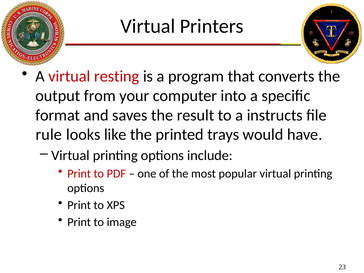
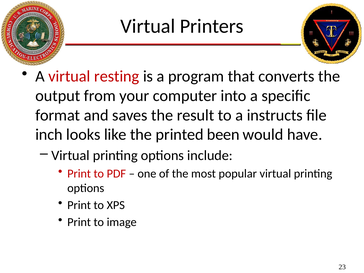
rule: rule -> inch
trays: trays -> been
